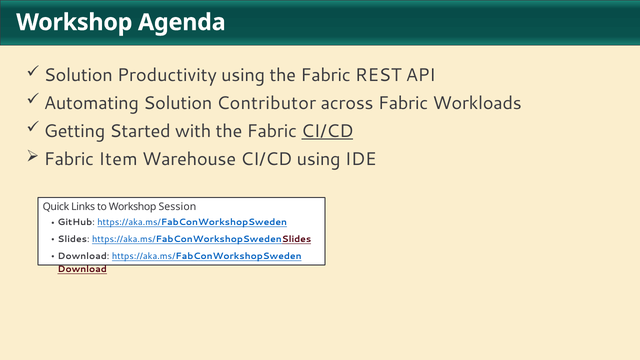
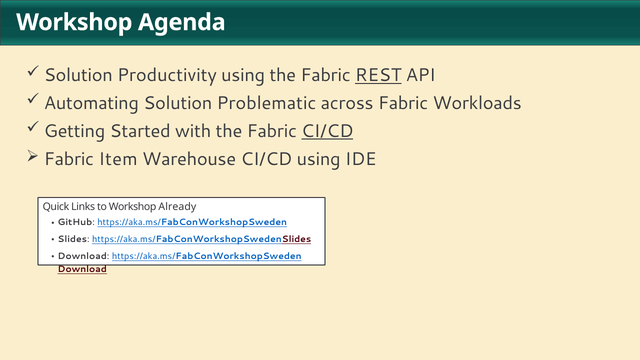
REST underline: none -> present
Contributor: Contributor -> Problematic
Session: Session -> Already
